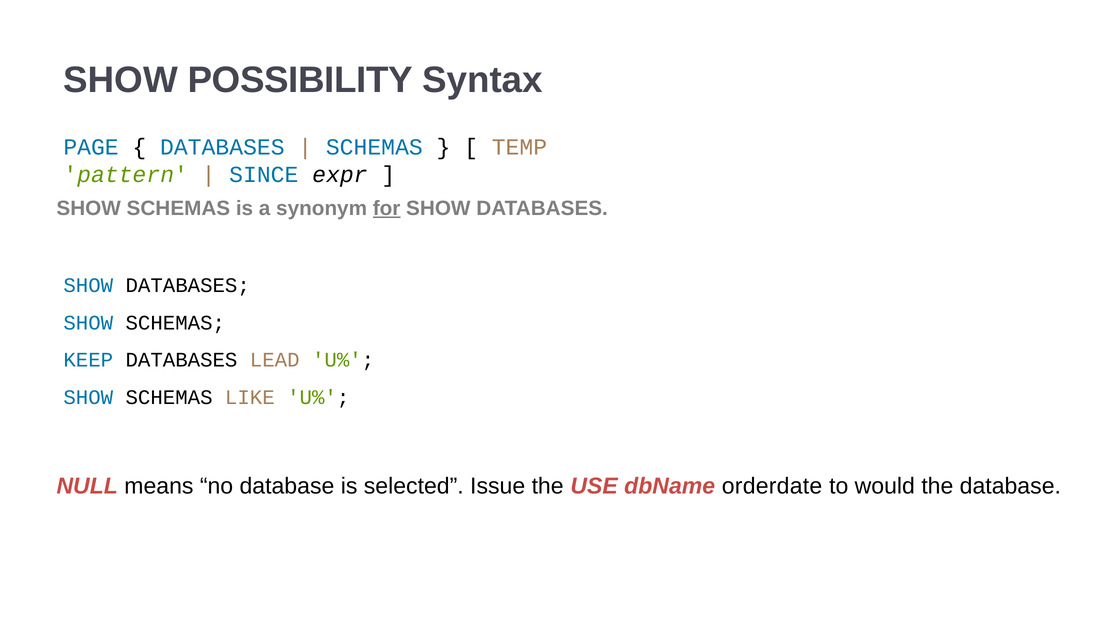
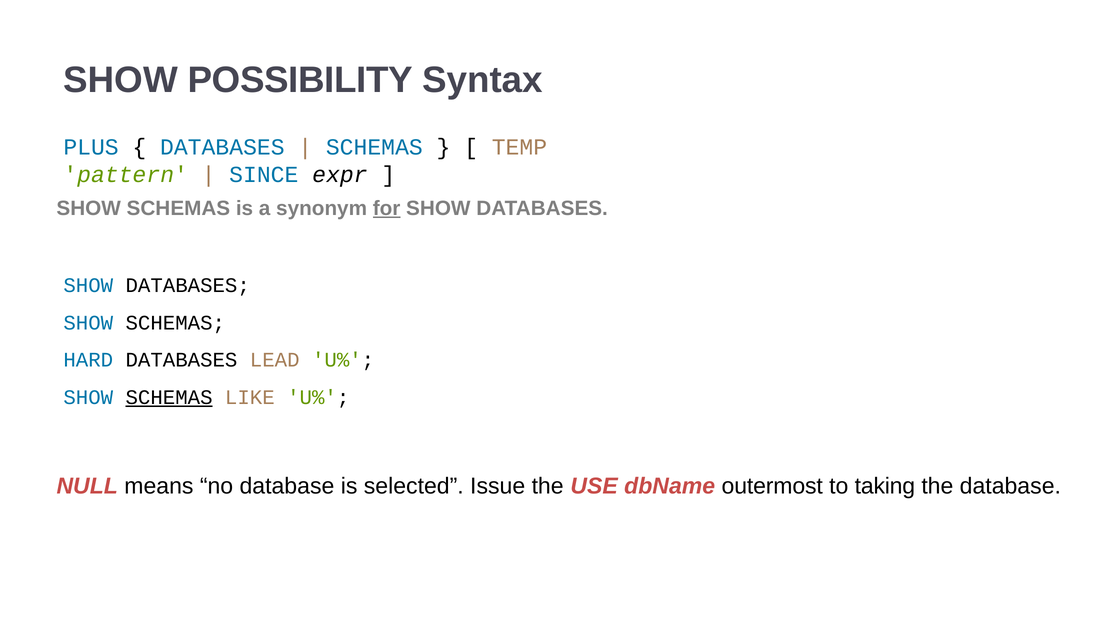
PAGE: PAGE -> PLUS
KEEP: KEEP -> HARD
SCHEMAS at (169, 398) underline: none -> present
orderdate: orderdate -> outermost
would: would -> taking
